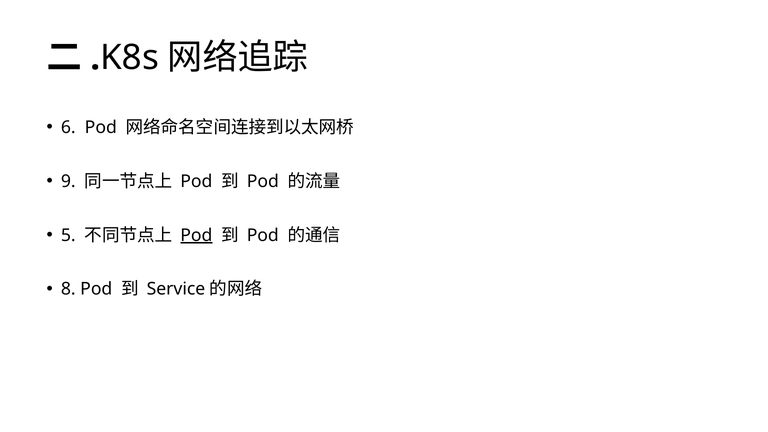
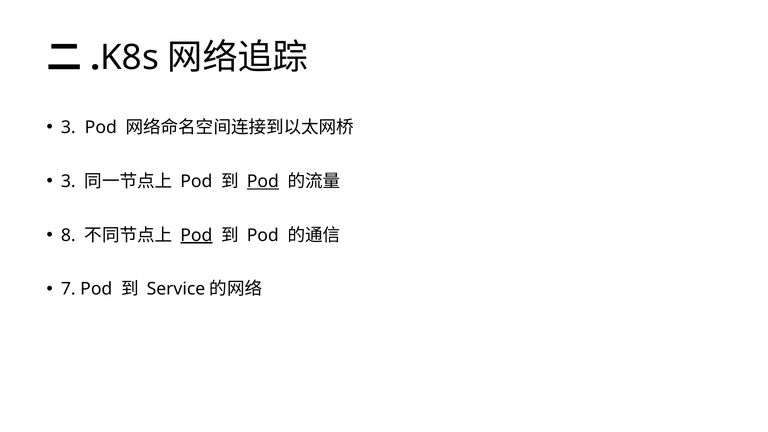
6 at (68, 127): 6 -> 3
9 at (68, 181): 9 -> 3
Pod at (263, 181) underline: none -> present
5: 5 -> 8
8: 8 -> 7
